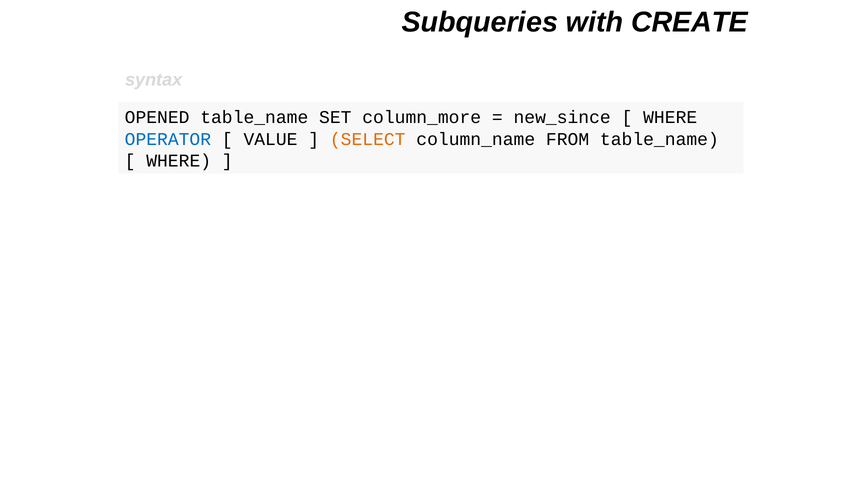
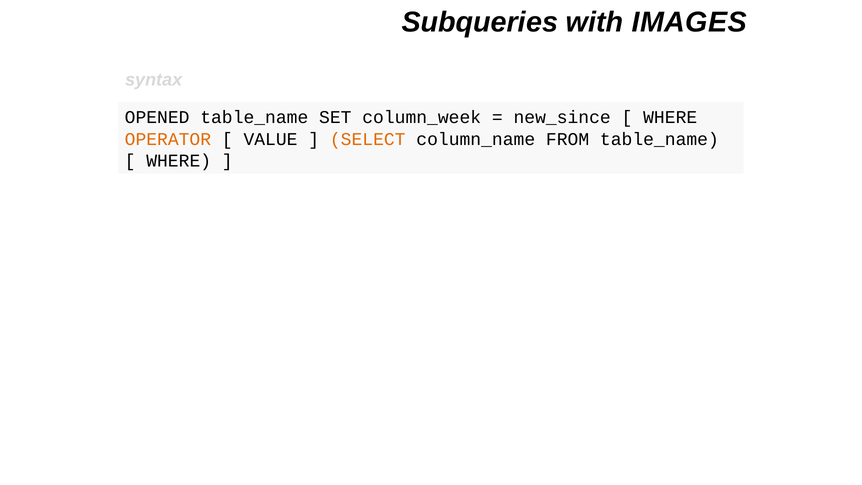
CREATE: CREATE -> IMAGES
column_more: column_more -> column_week
OPERATOR colour: blue -> orange
